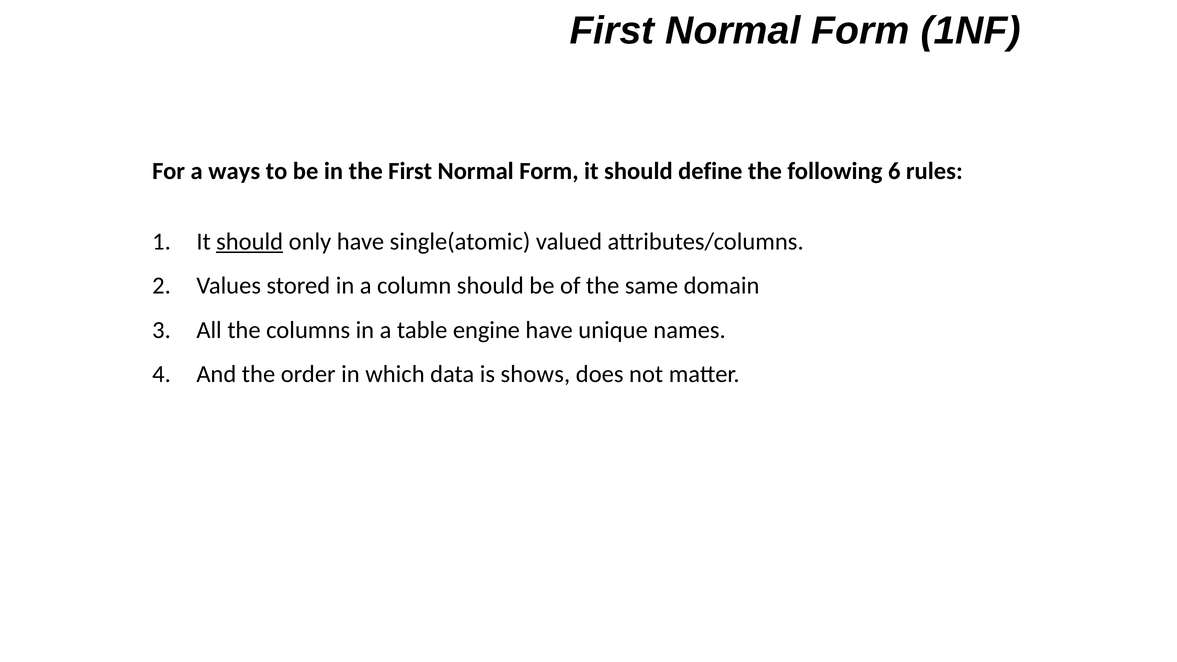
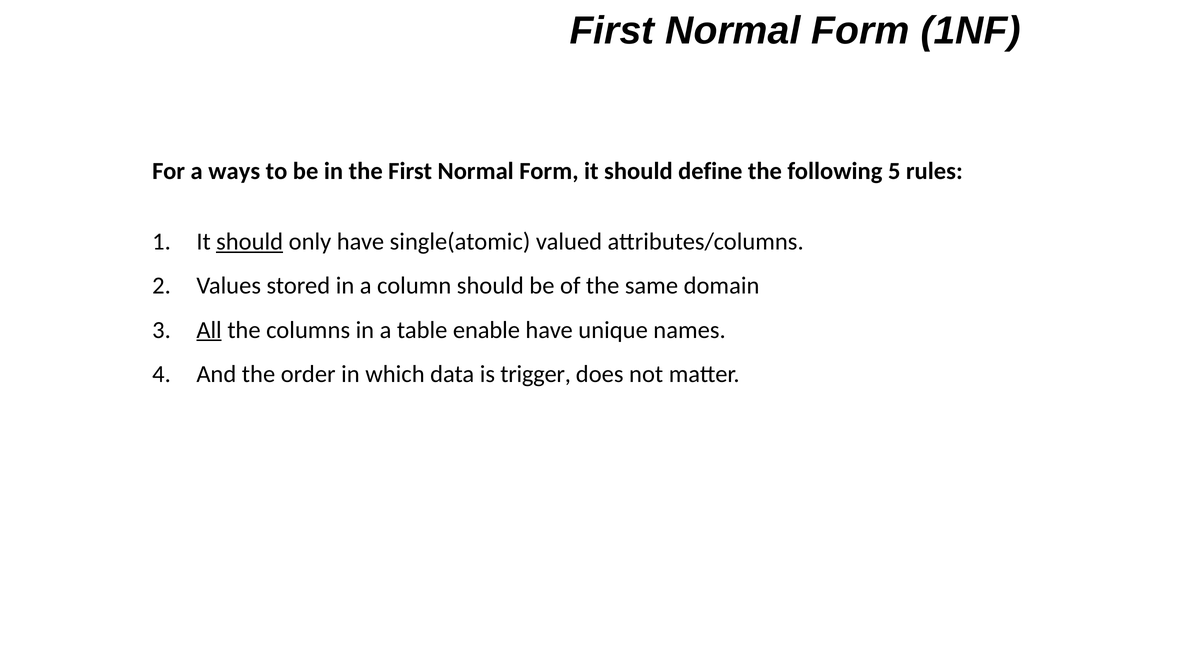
6: 6 -> 5
All underline: none -> present
engine: engine -> enable
shows: shows -> trigger
